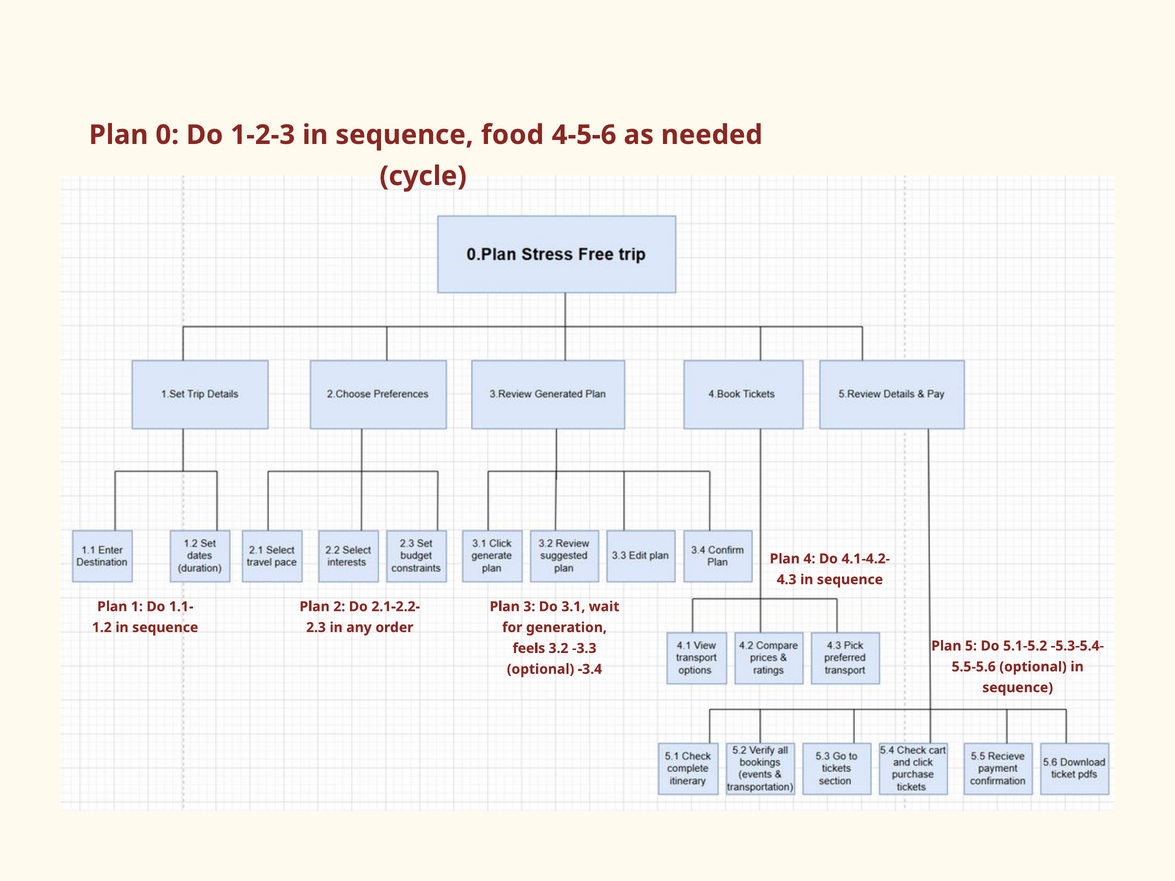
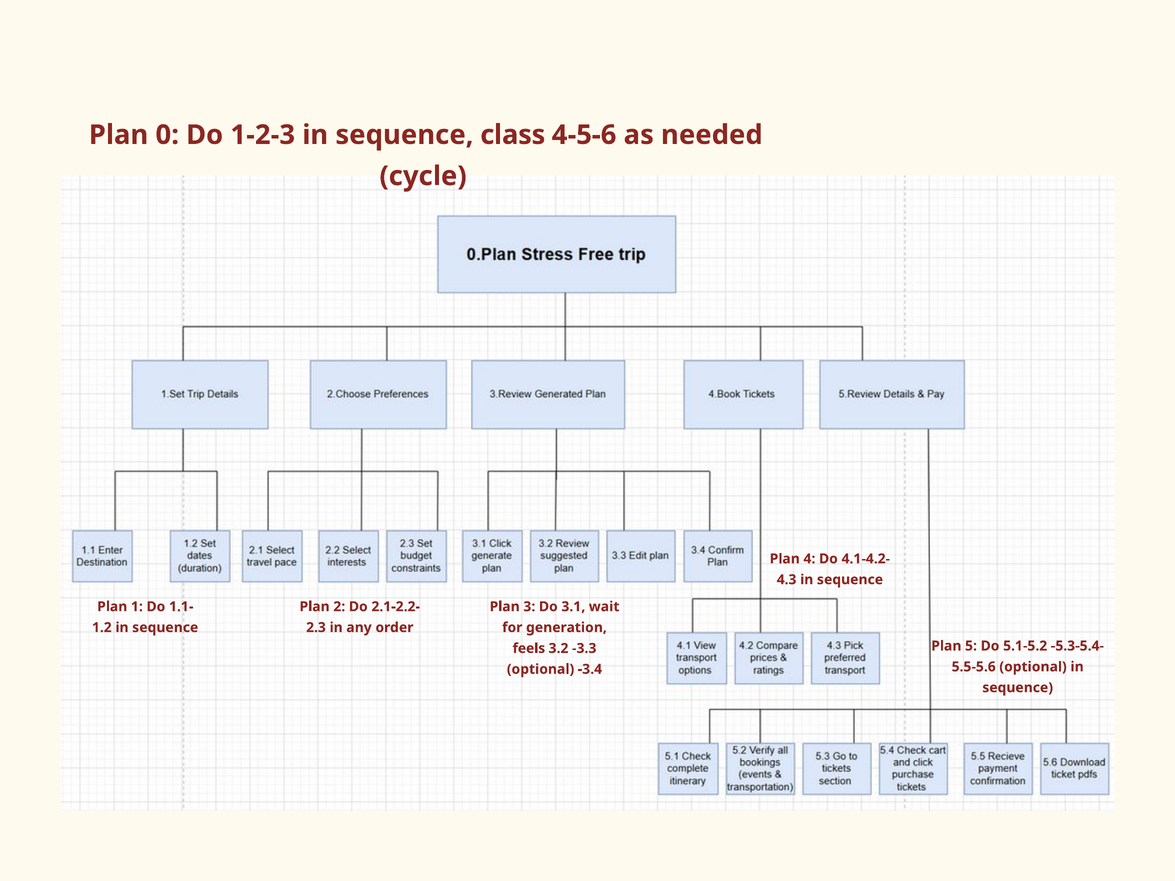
food: food -> class
